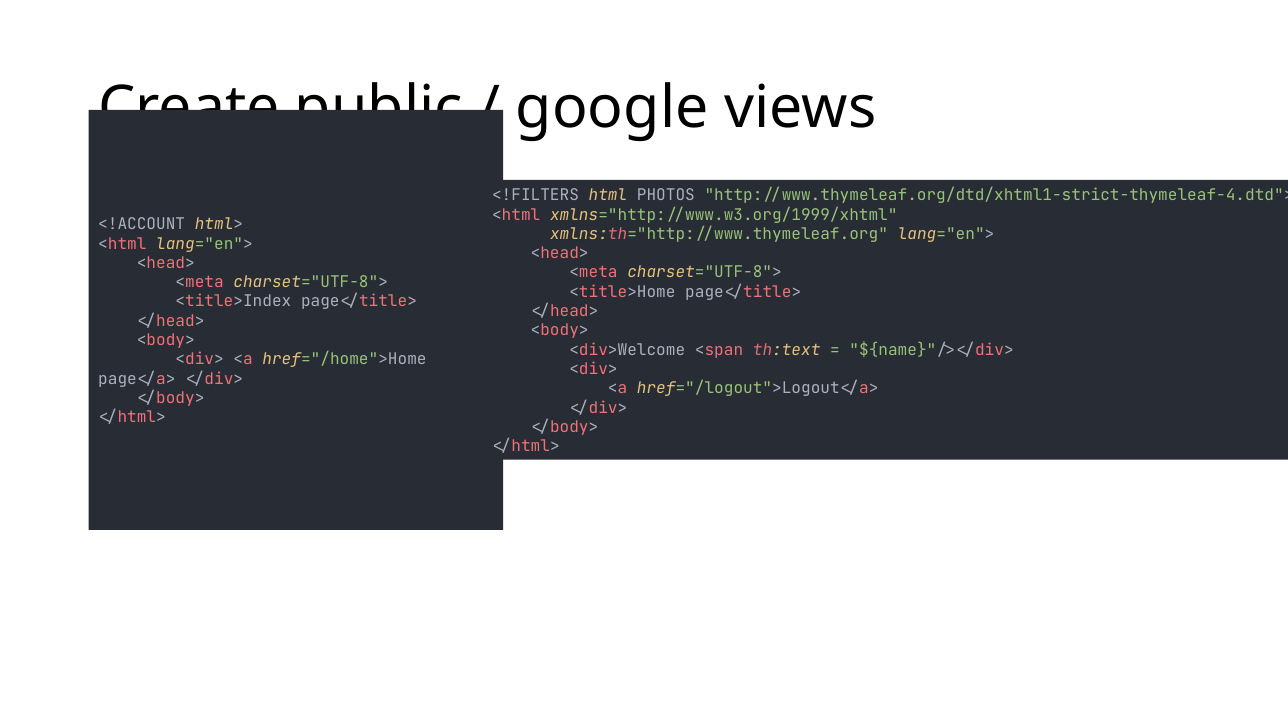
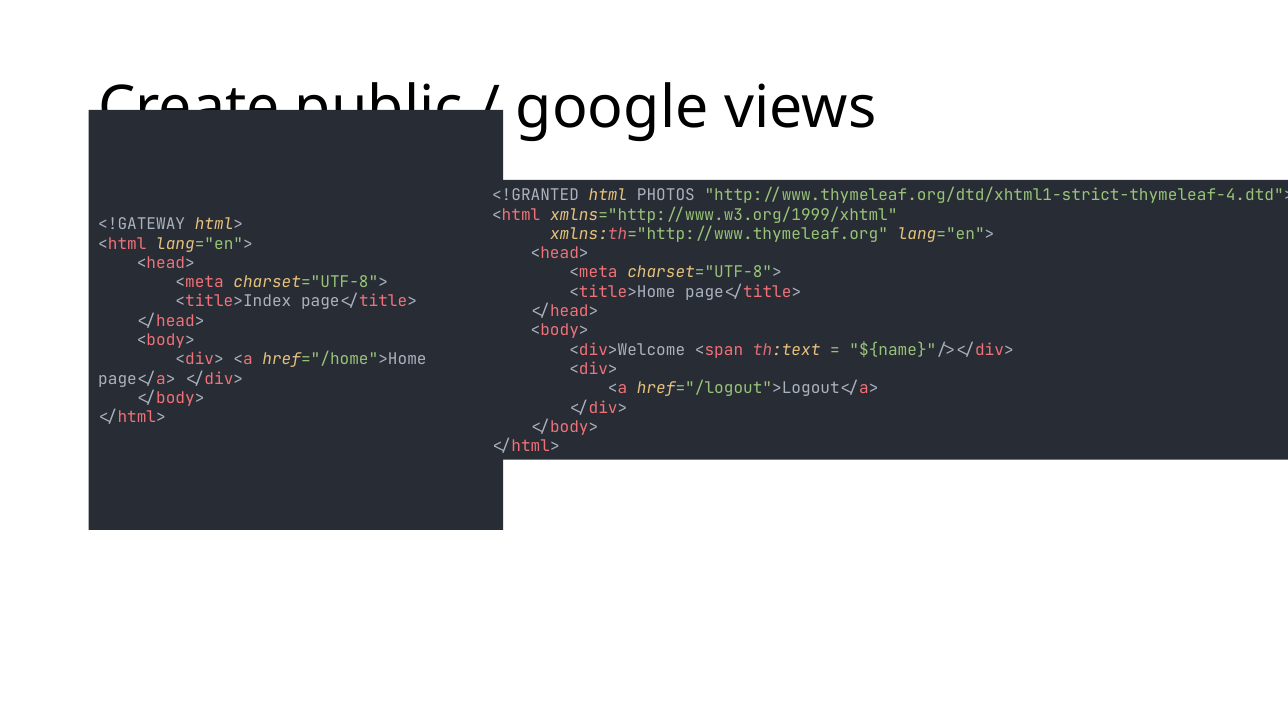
<!FILTERS: <!FILTERS -> <!GRANTED
<!ACCOUNT: <!ACCOUNT -> <!GATEWAY
